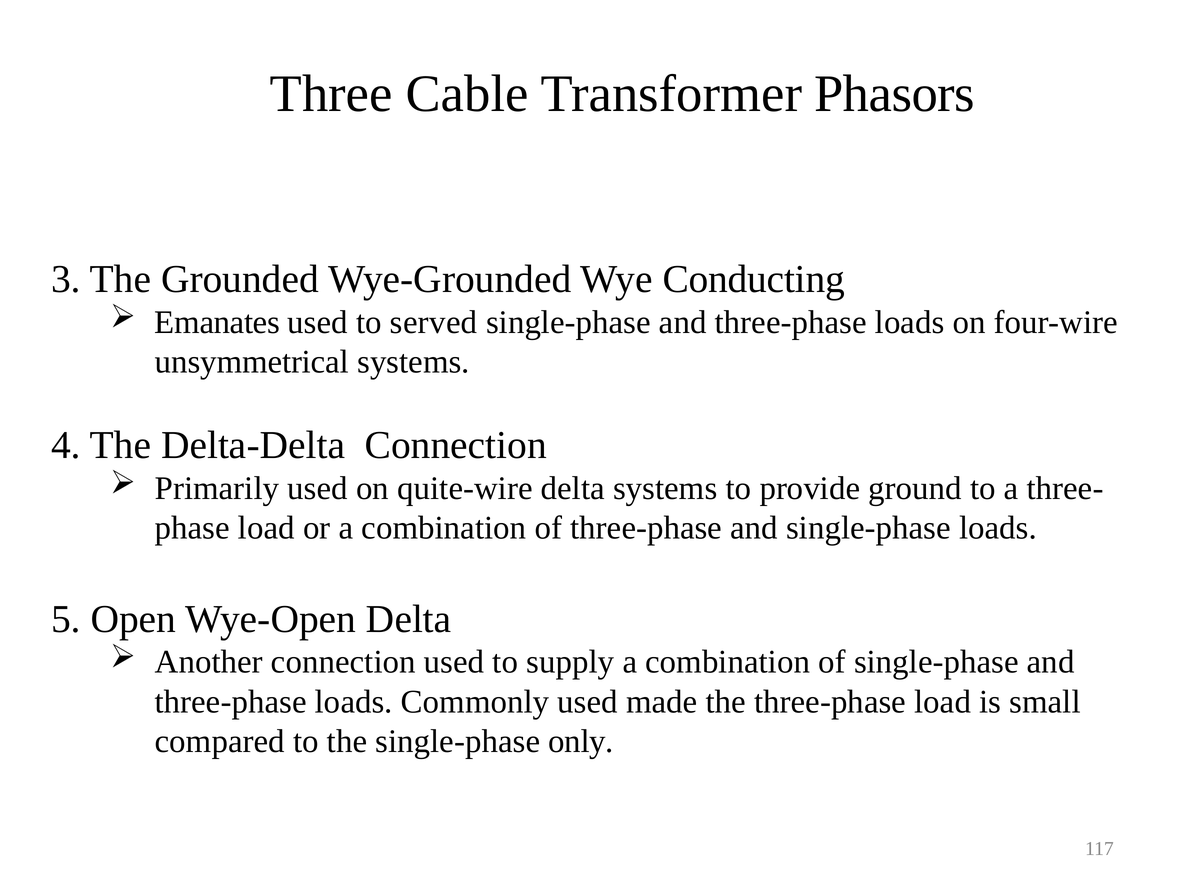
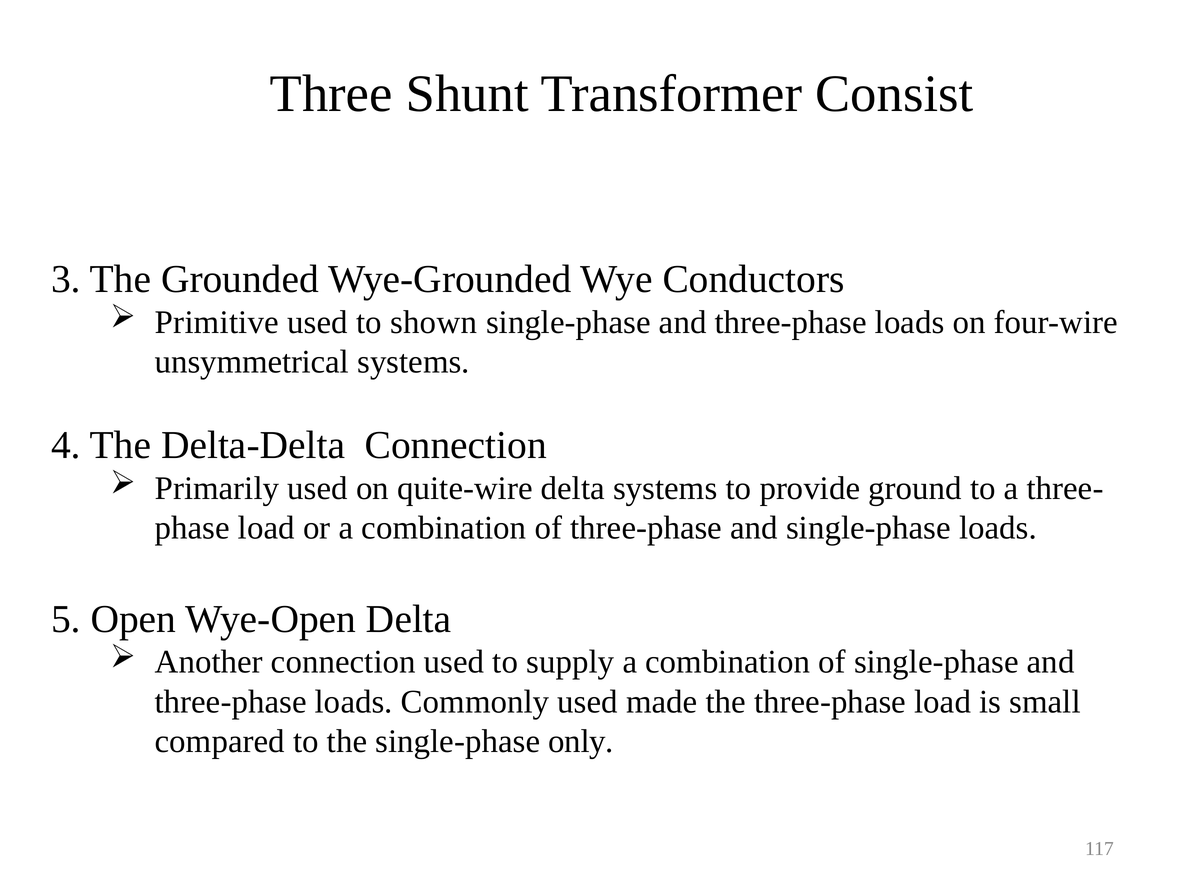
Cable: Cable -> Shunt
Phasors: Phasors -> Consist
Conducting: Conducting -> Conductors
Emanates: Emanates -> Primitive
served: served -> shown
